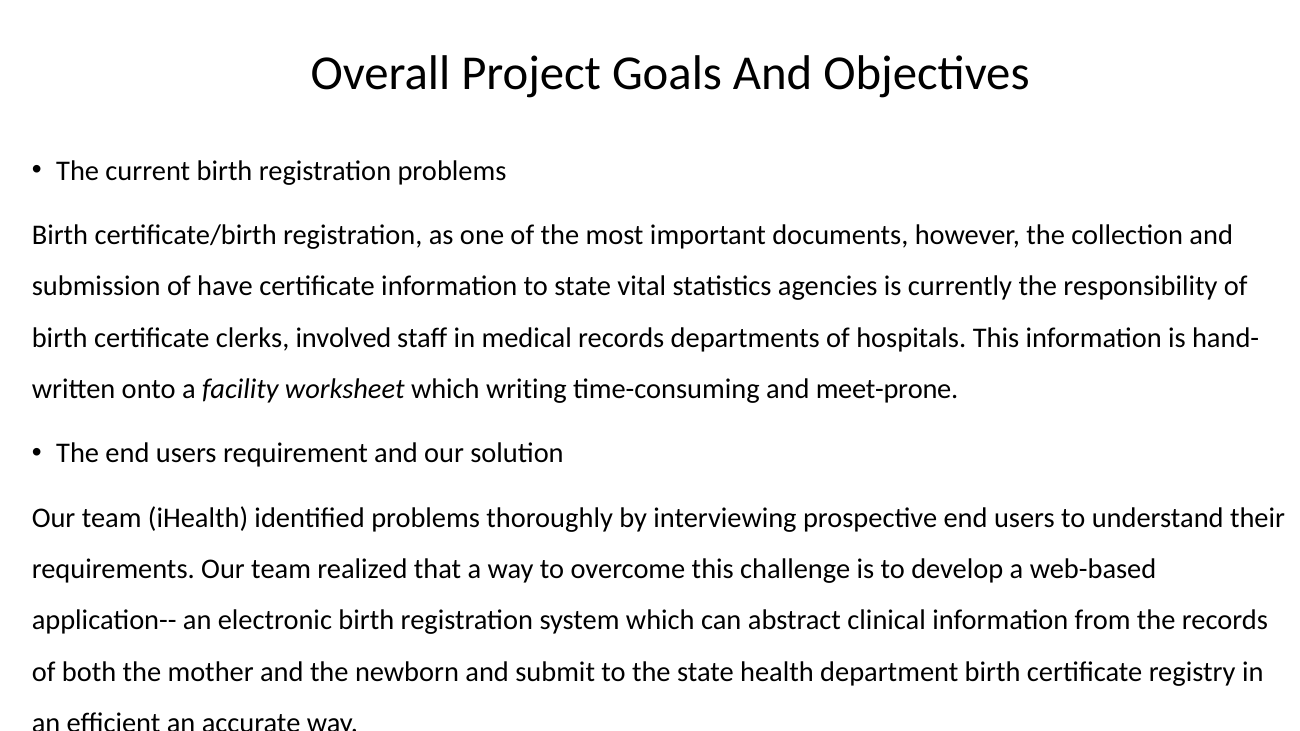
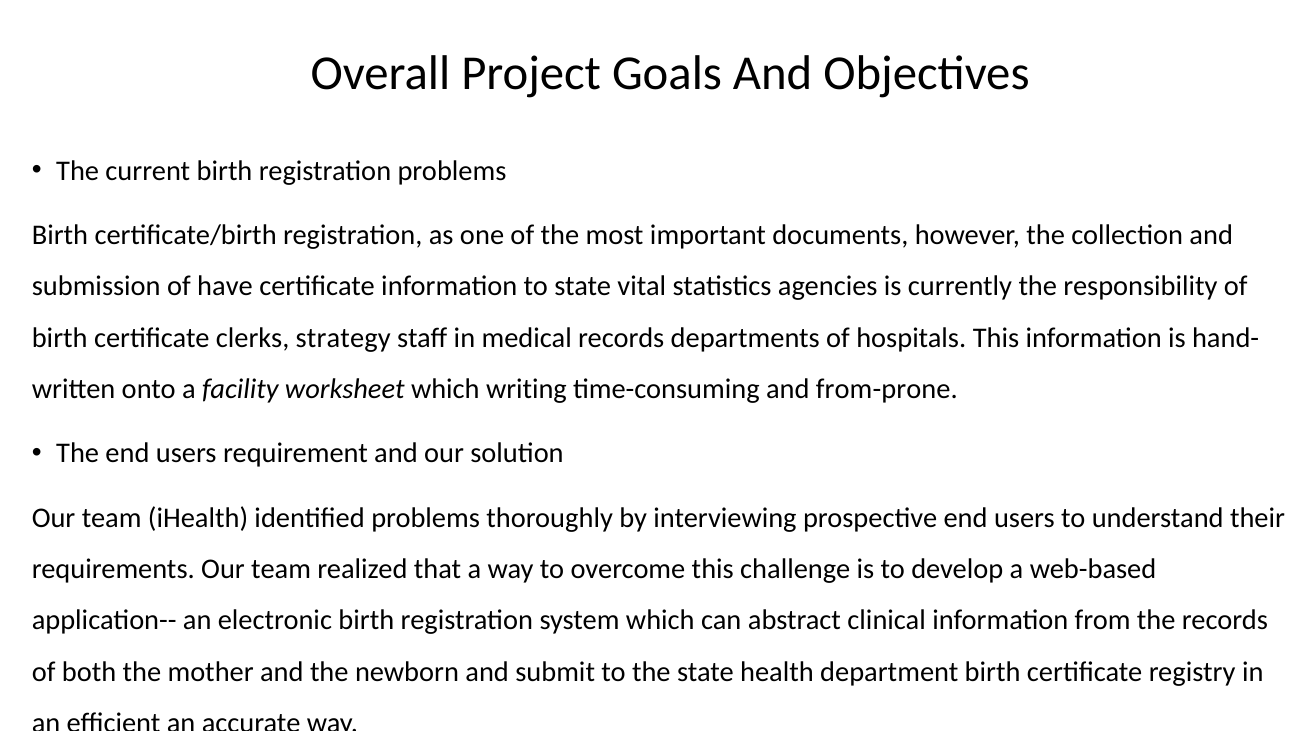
involved: involved -> strategy
meet-prone: meet-prone -> from-prone
